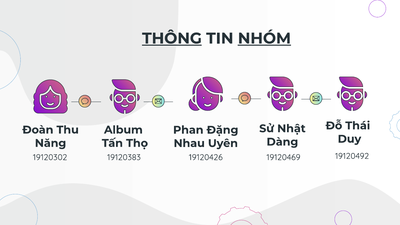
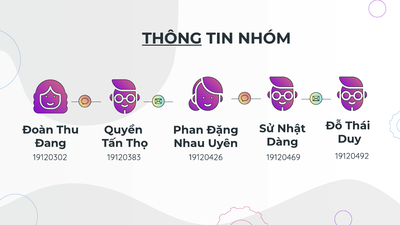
NHÓM underline: present -> none
Album: Album -> Quyền
Năng: Năng -> Đang
